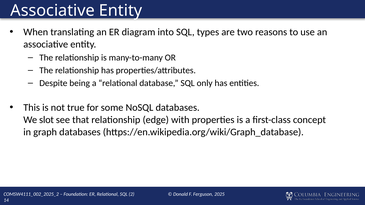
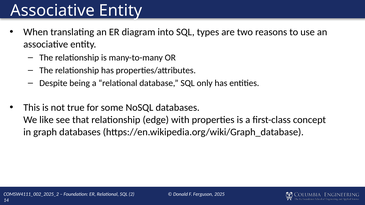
slot: slot -> like
